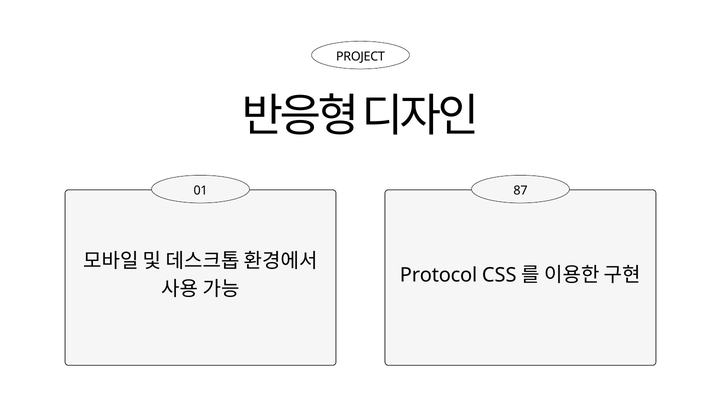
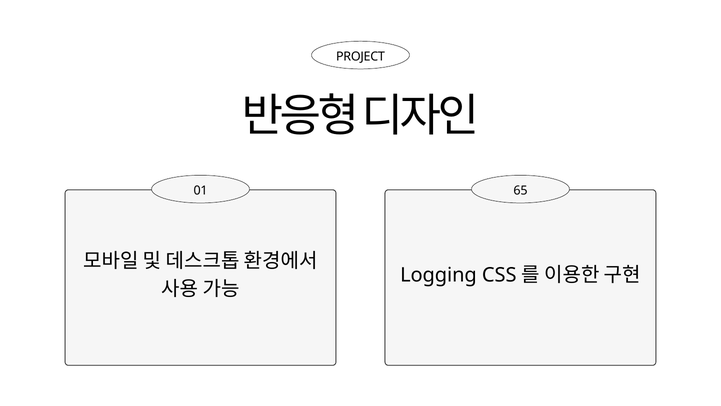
87: 87 -> 65
Protocol: Protocol -> Logging
